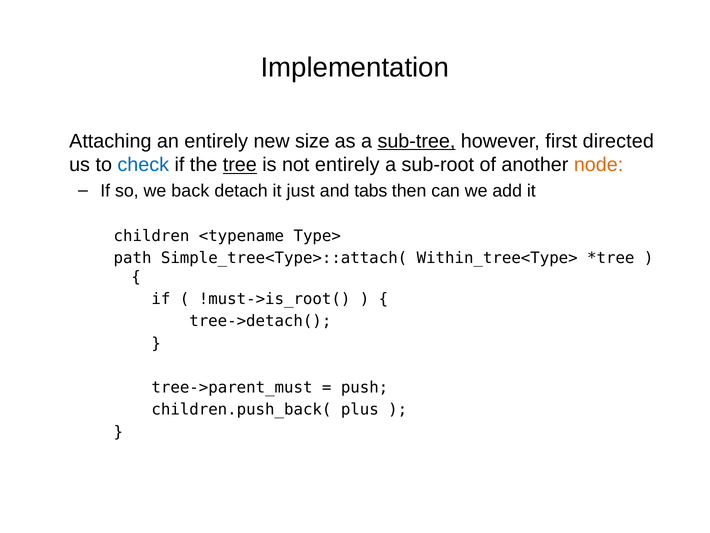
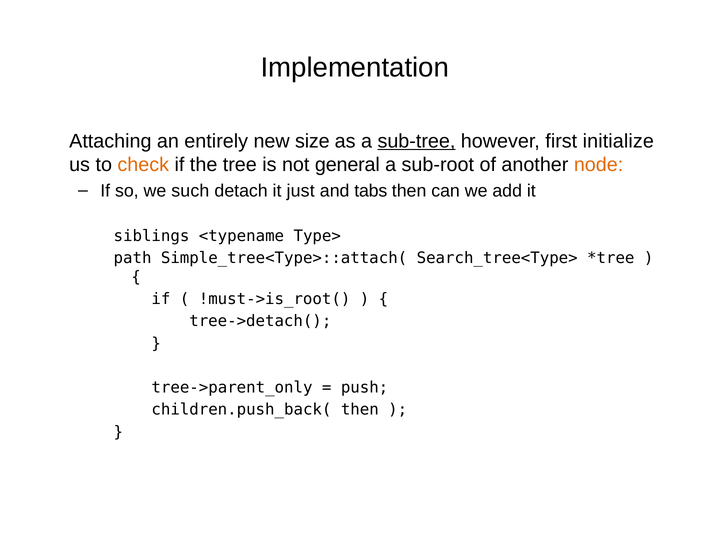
directed: directed -> initialize
check colour: blue -> orange
tree underline: present -> none
not entirely: entirely -> general
back: back -> such
children: children -> siblings
Within_tree<Type>: Within_tree<Type> -> Search_tree<Type>
tree->parent_must: tree->parent_must -> tree->parent_only
children.push_back( plus: plus -> then
